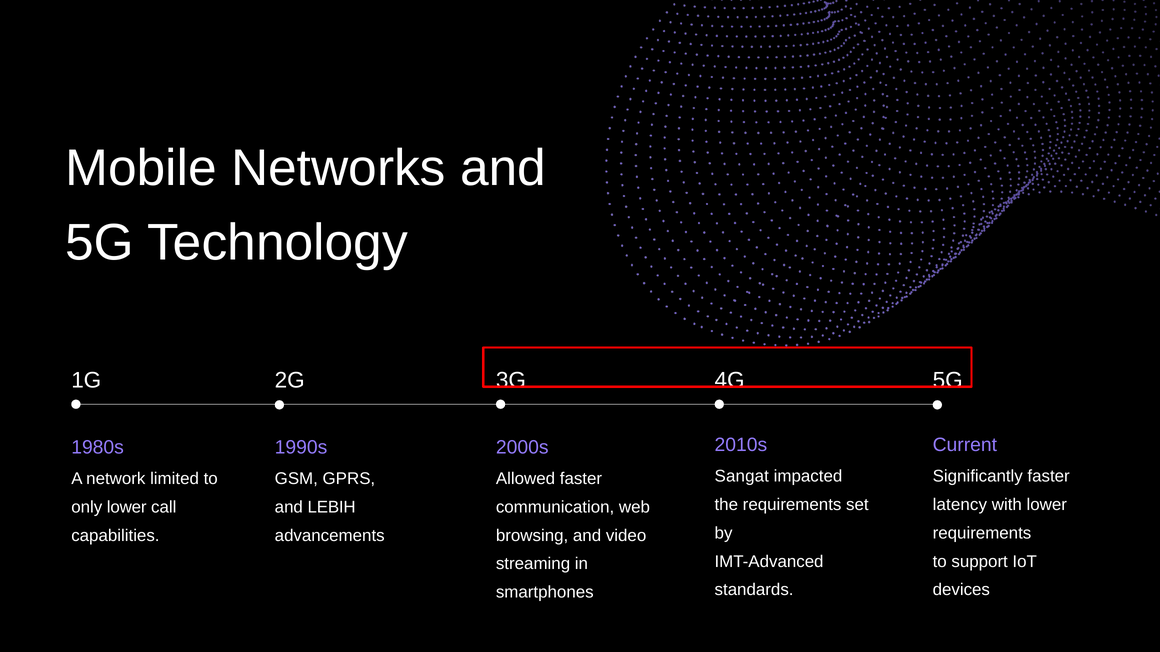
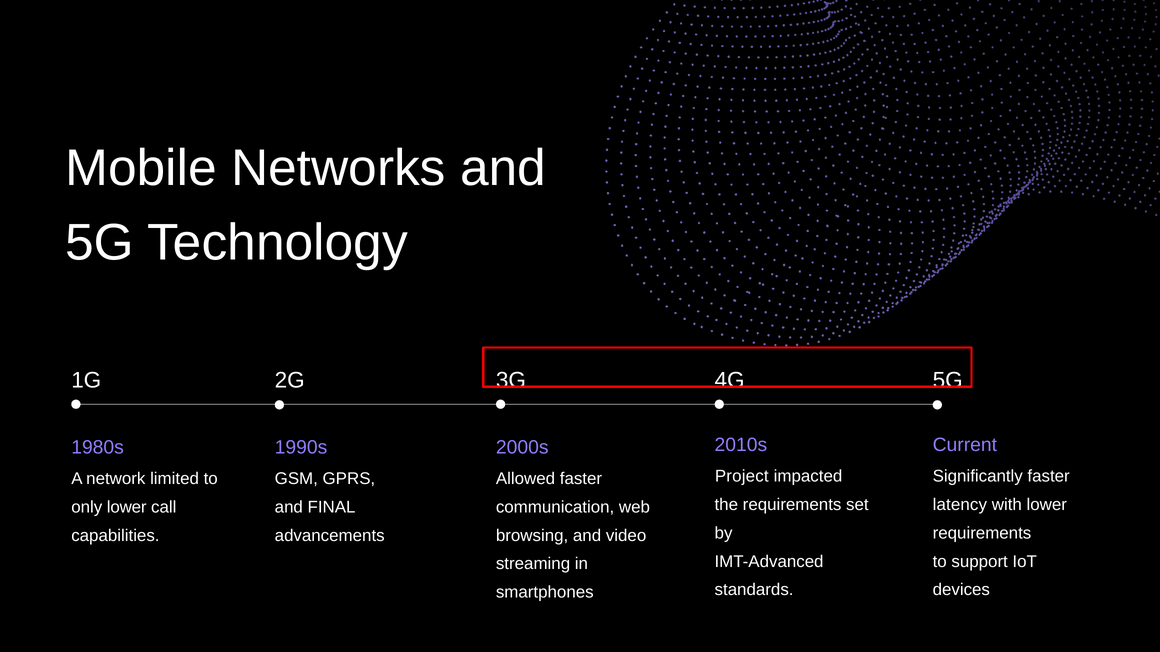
Sangat: Sangat -> Project
LEBIH: LEBIH -> FINAL
